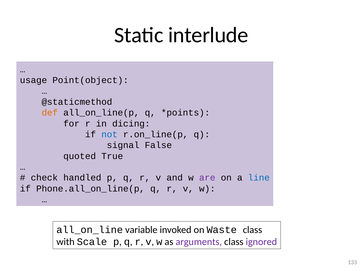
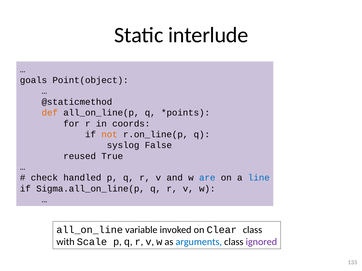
usage: usage -> goals
dicing: dicing -> coords
not colour: blue -> orange
signal: signal -> syslog
quoted: quoted -> reused
are colour: purple -> blue
Phone.all_on_line(p: Phone.all_on_line(p -> Sigma.all_on_line(p
Waste: Waste -> Clear
arguments colour: purple -> blue
